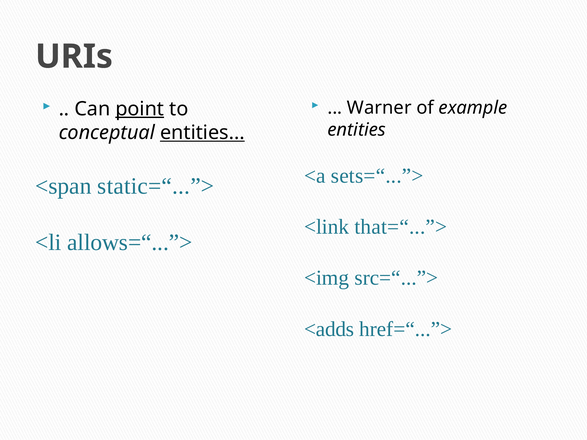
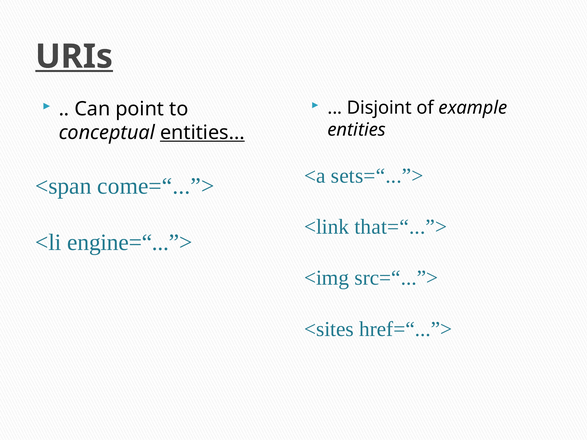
URIs underline: none -> present
Warner: Warner -> Disjoint
point underline: present -> none
static=“...”>: static=“...”> -> come=“...”>
allows=“...”>: allows=“...”> -> engine=“...”>
<adds: <adds -> <sites
